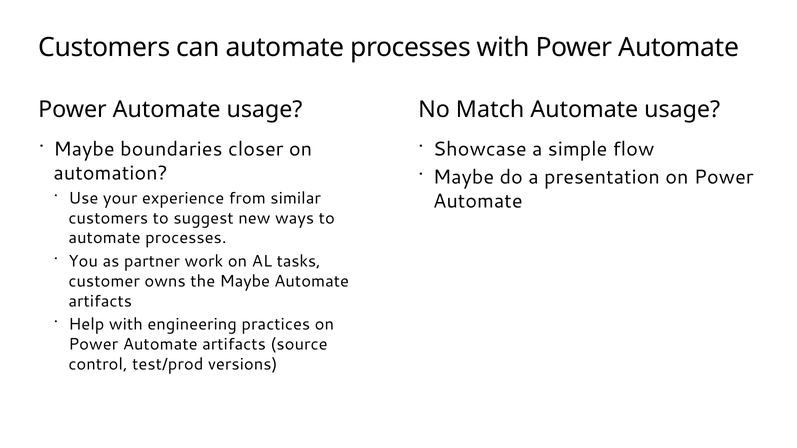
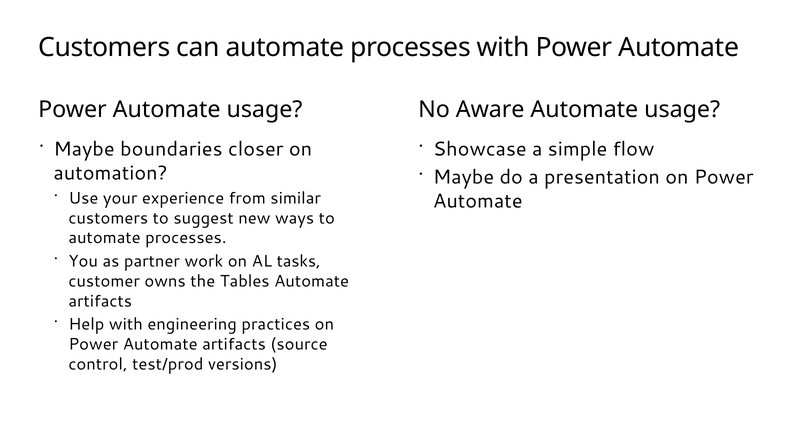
Match: Match -> Aware
the Maybe: Maybe -> Tables
